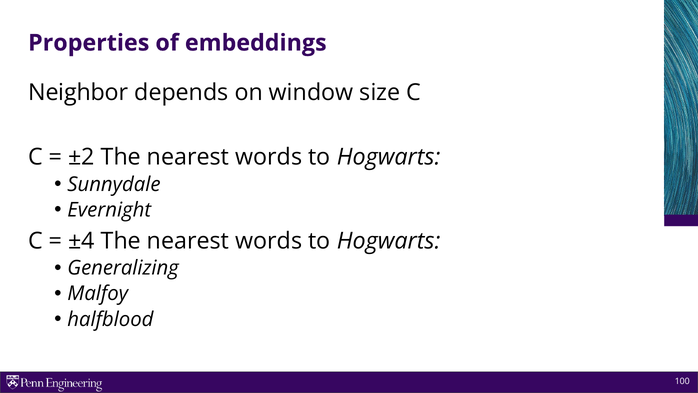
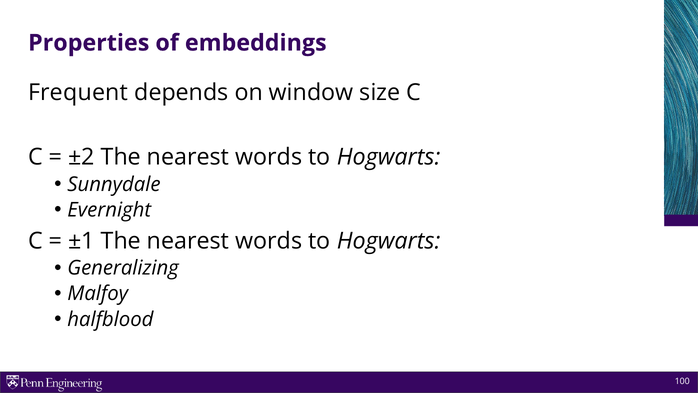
Neighbor: Neighbor -> Frequent
±4: ±4 -> ±1
